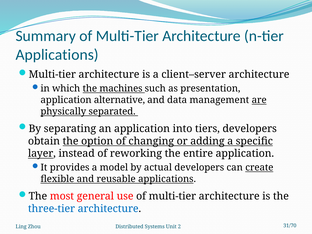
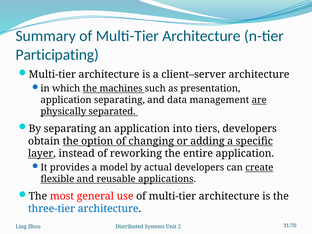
Applications at (57, 55): Applications -> Participating
application alternative: alternative -> separating
